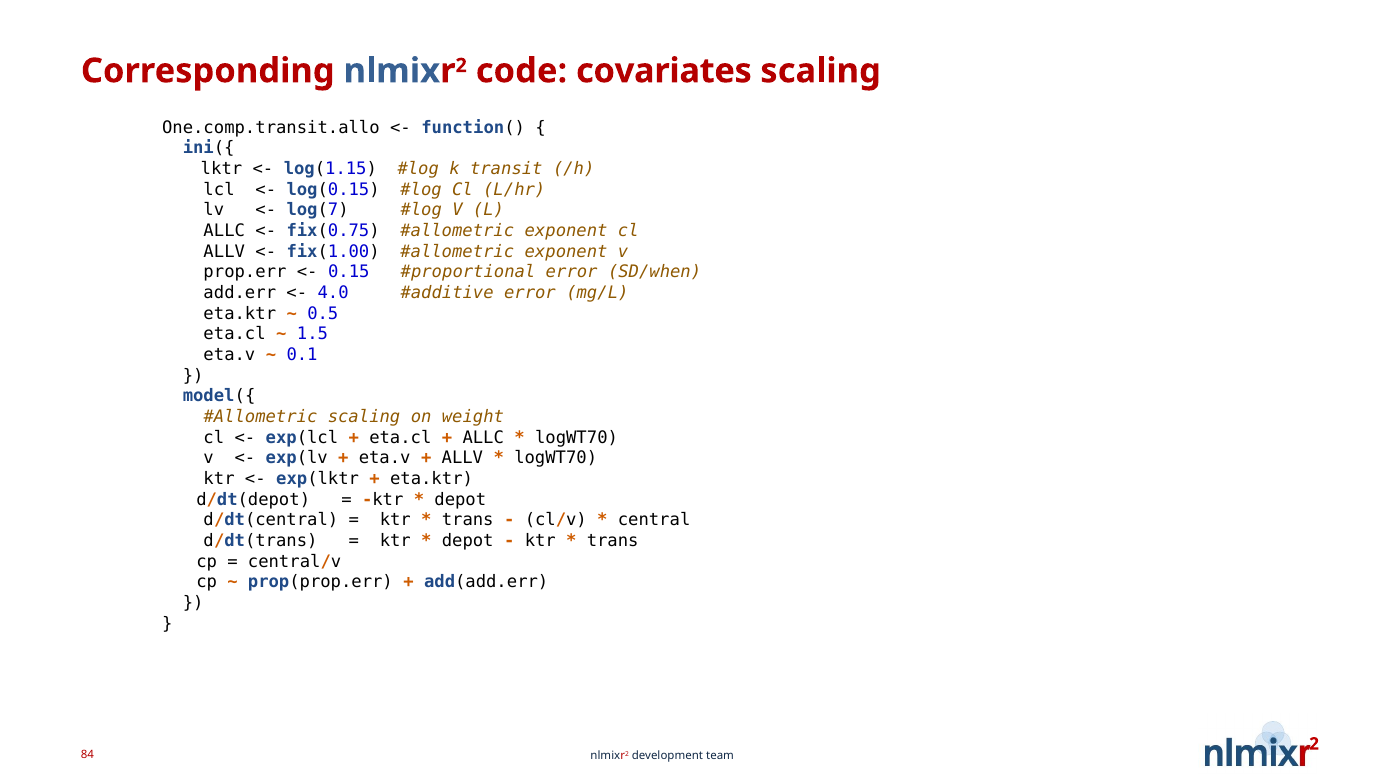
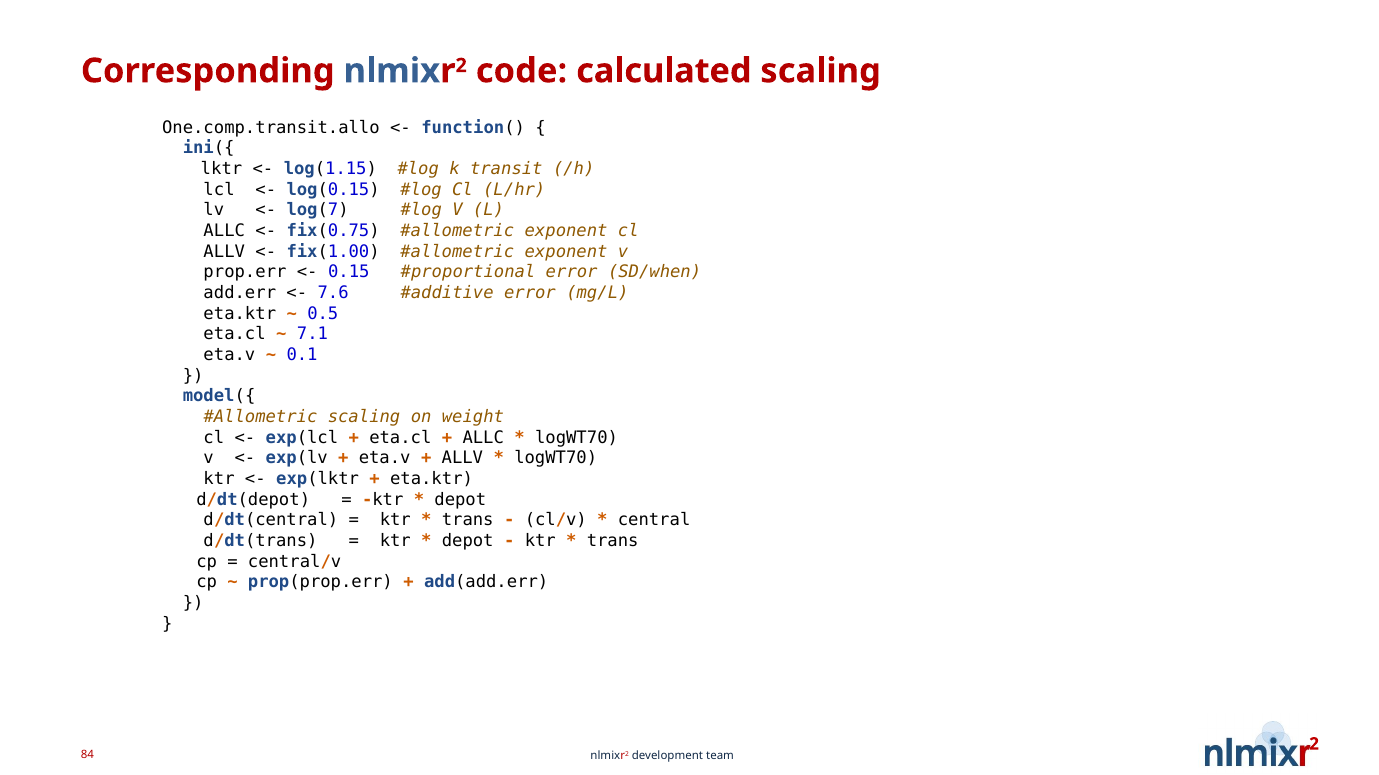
covariates: covariates -> calculated
4.0: 4.0 -> 7.6
1.5: 1.5 -> 7.1
